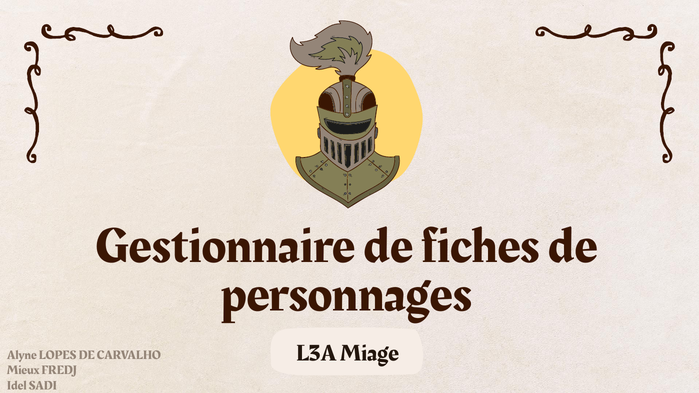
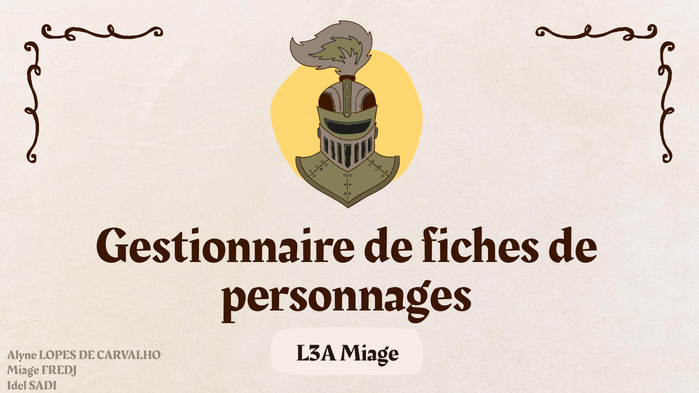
Mieux at (23, 370): Mieux -> Miage
